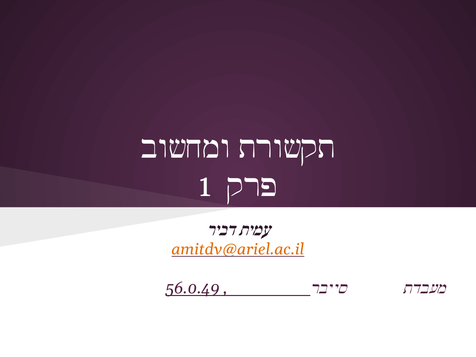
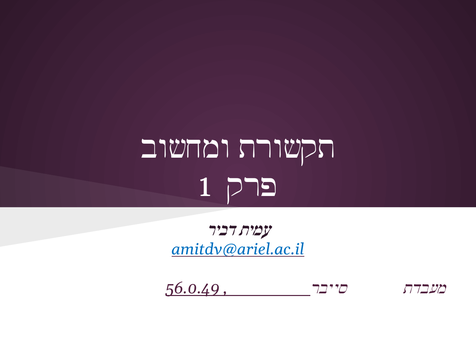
amitdv@ariel.ac.il colour: orange -> blue
